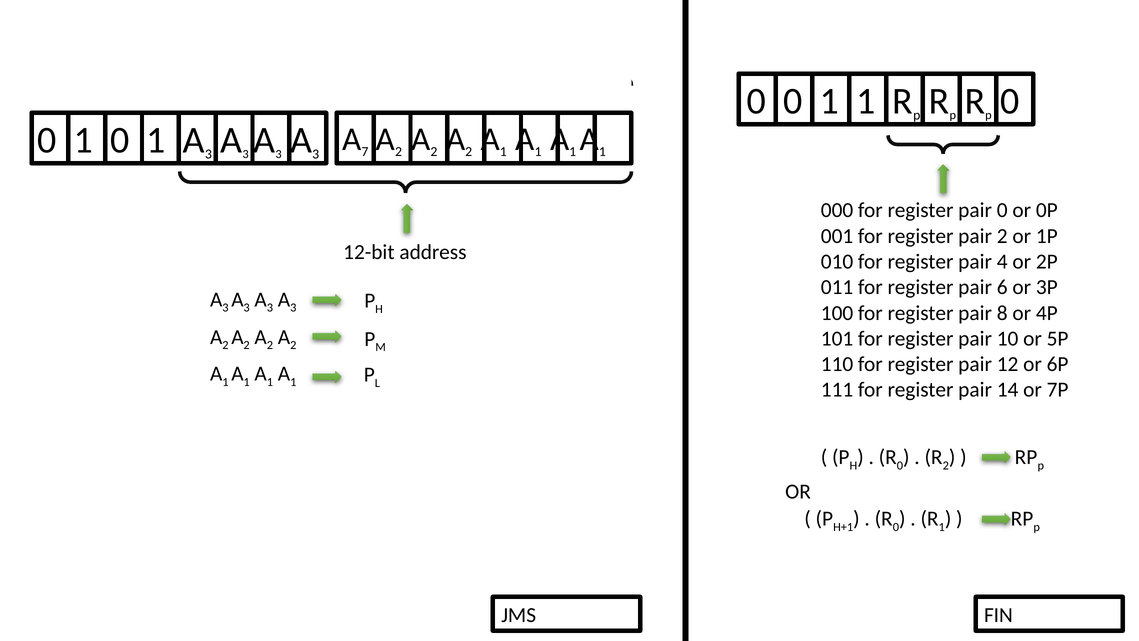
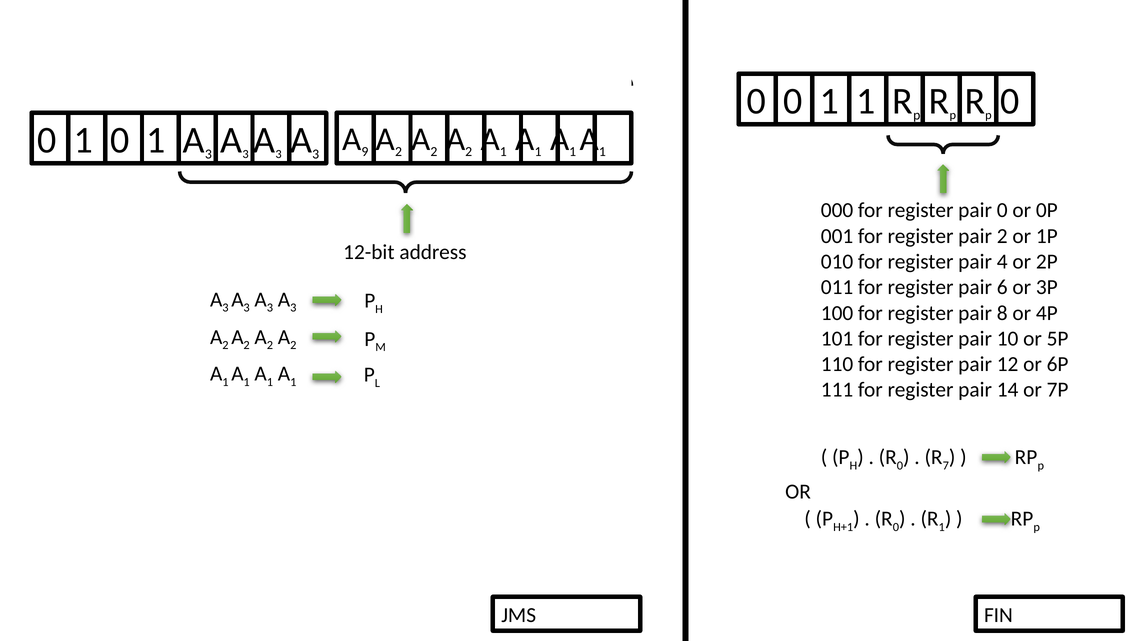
7: 7 -> 9
2 at (946, 465): 2 -> 7
